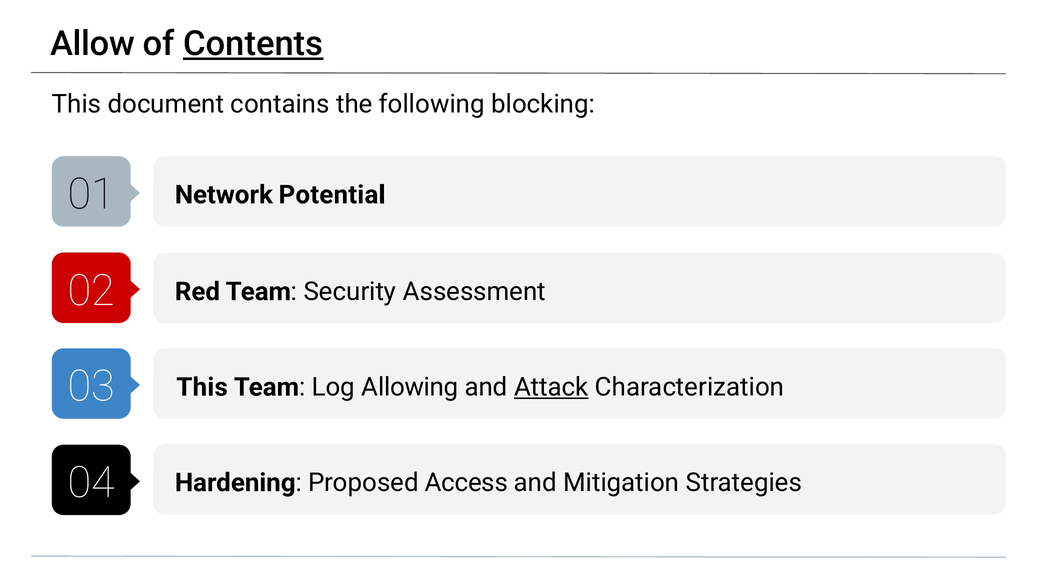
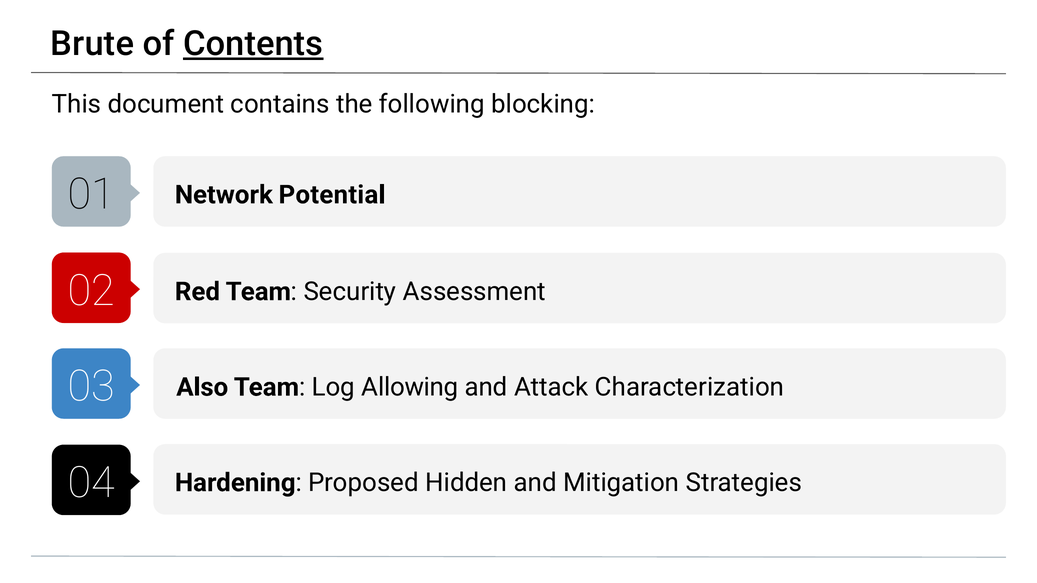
Allow: Allow -> Brute
This at (202, 387): This -> Also
Attack underline: present -> none
Access: Access -> Hidden
